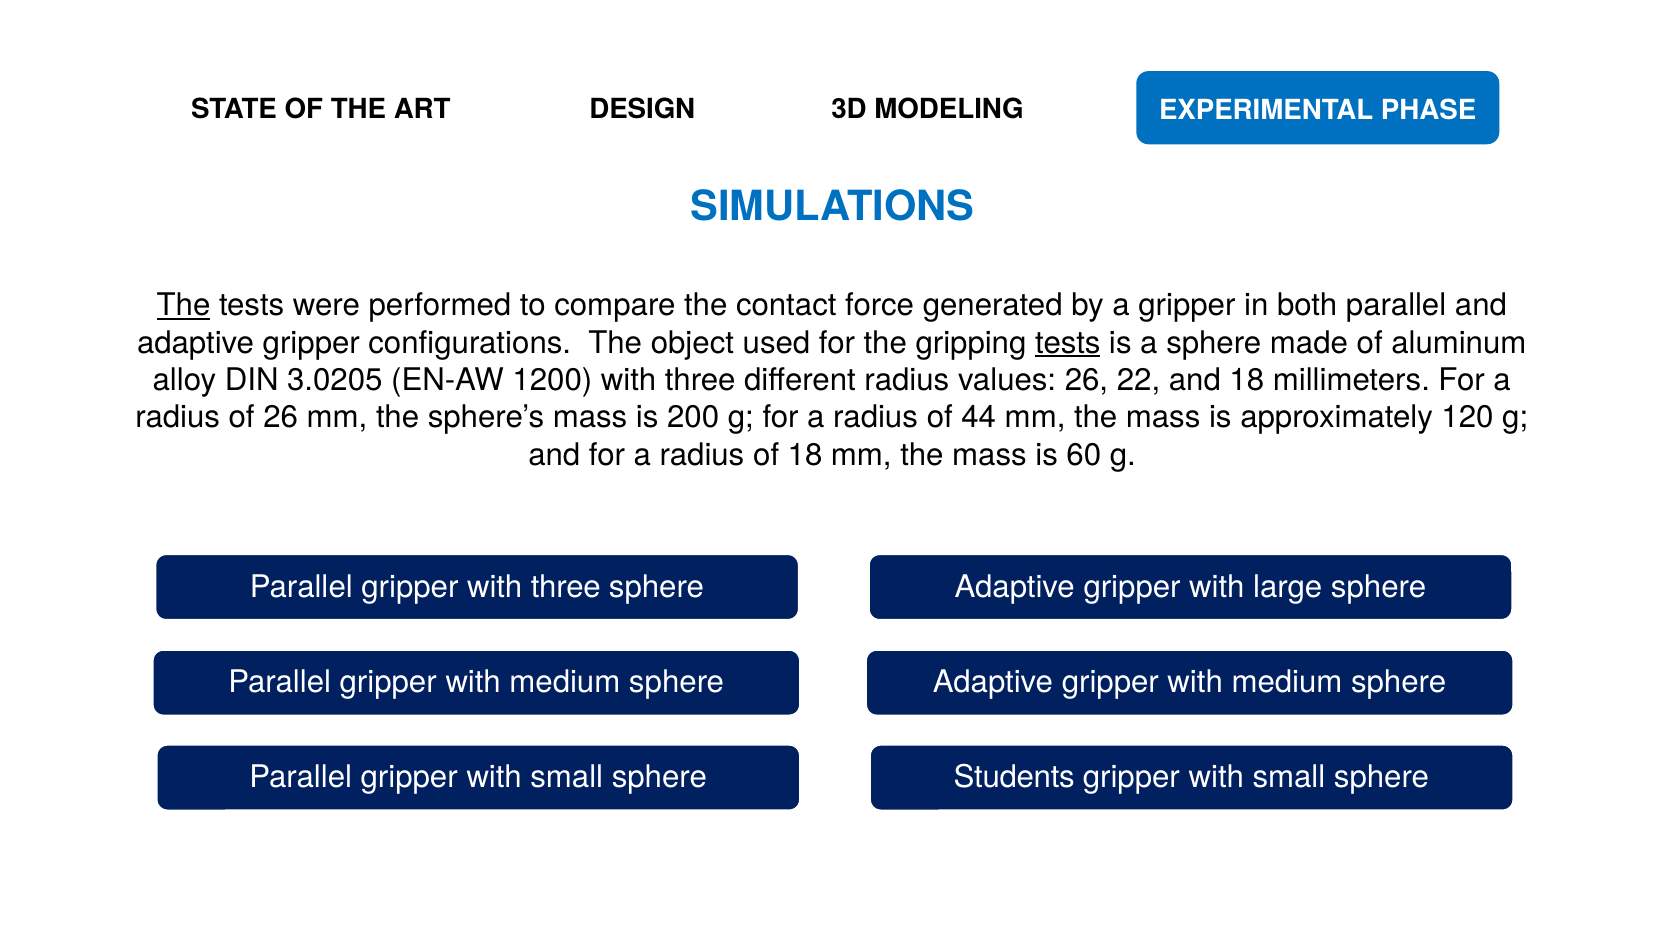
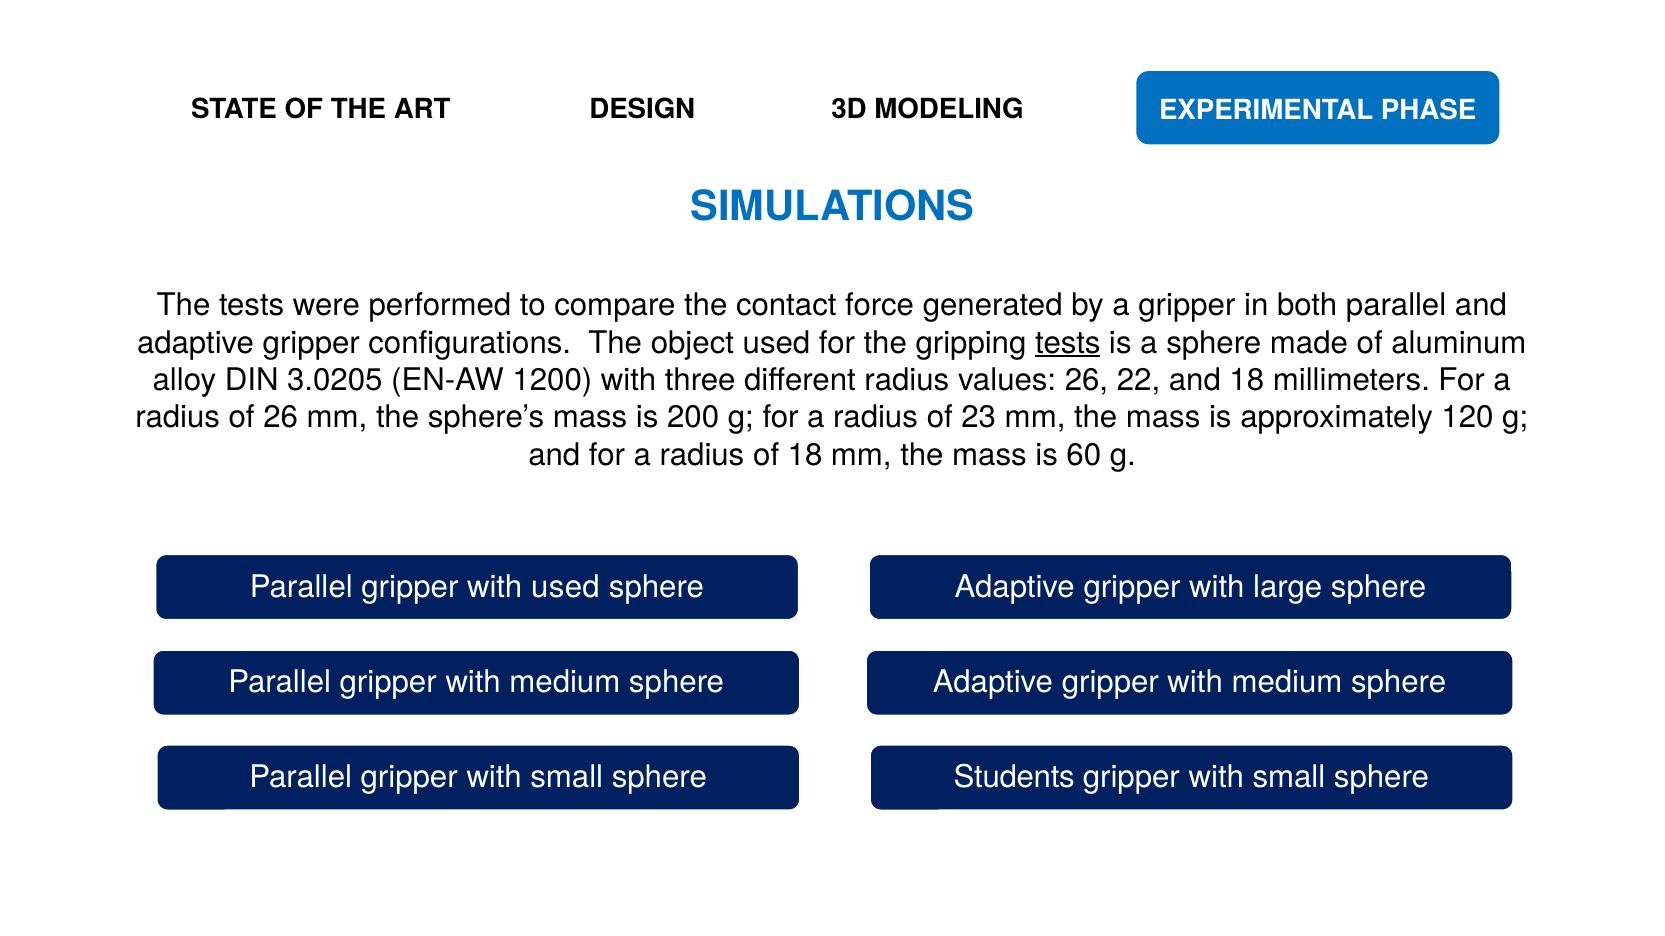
The at (184, 305) underline: present -> none
44: 44 -> 23
gripper with three: three -> used
